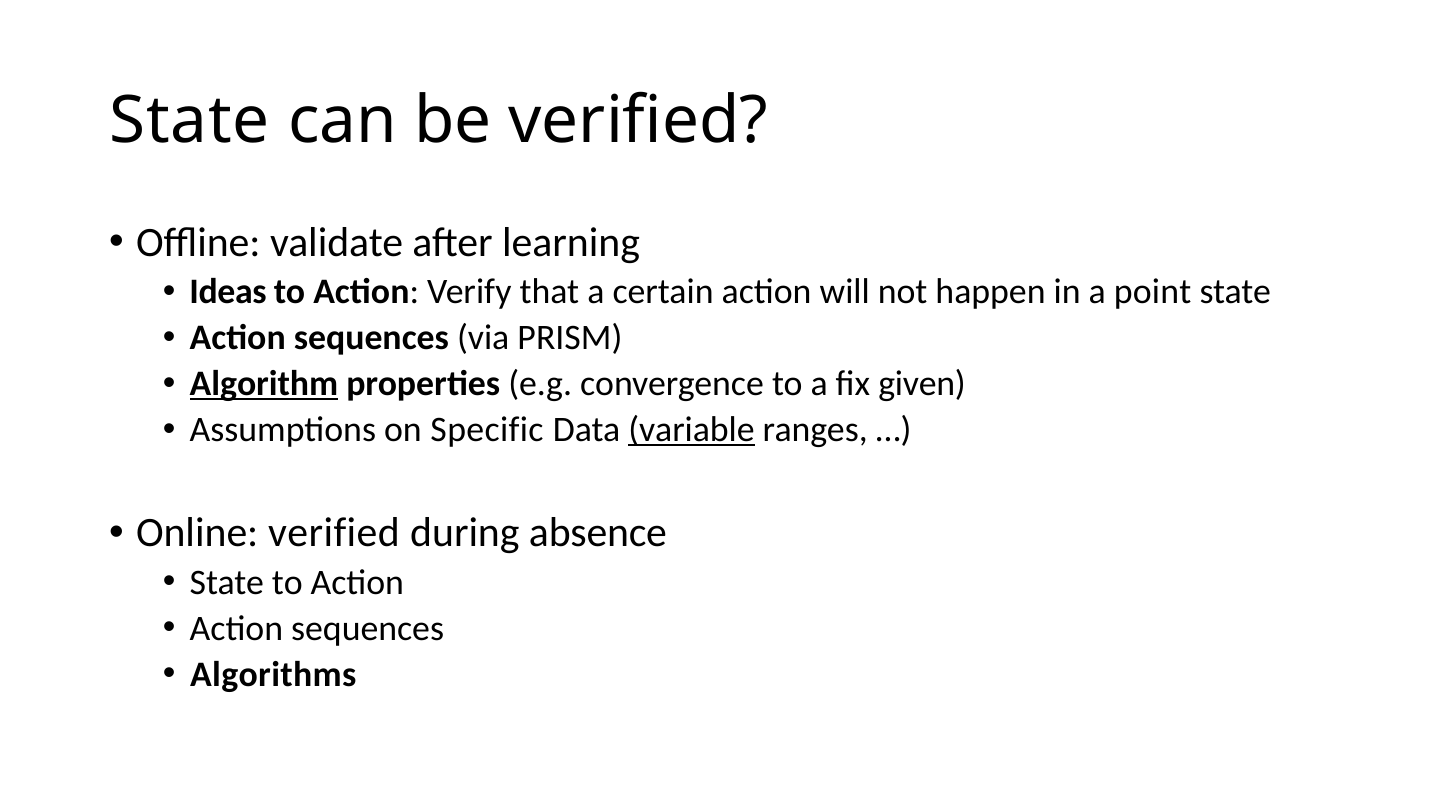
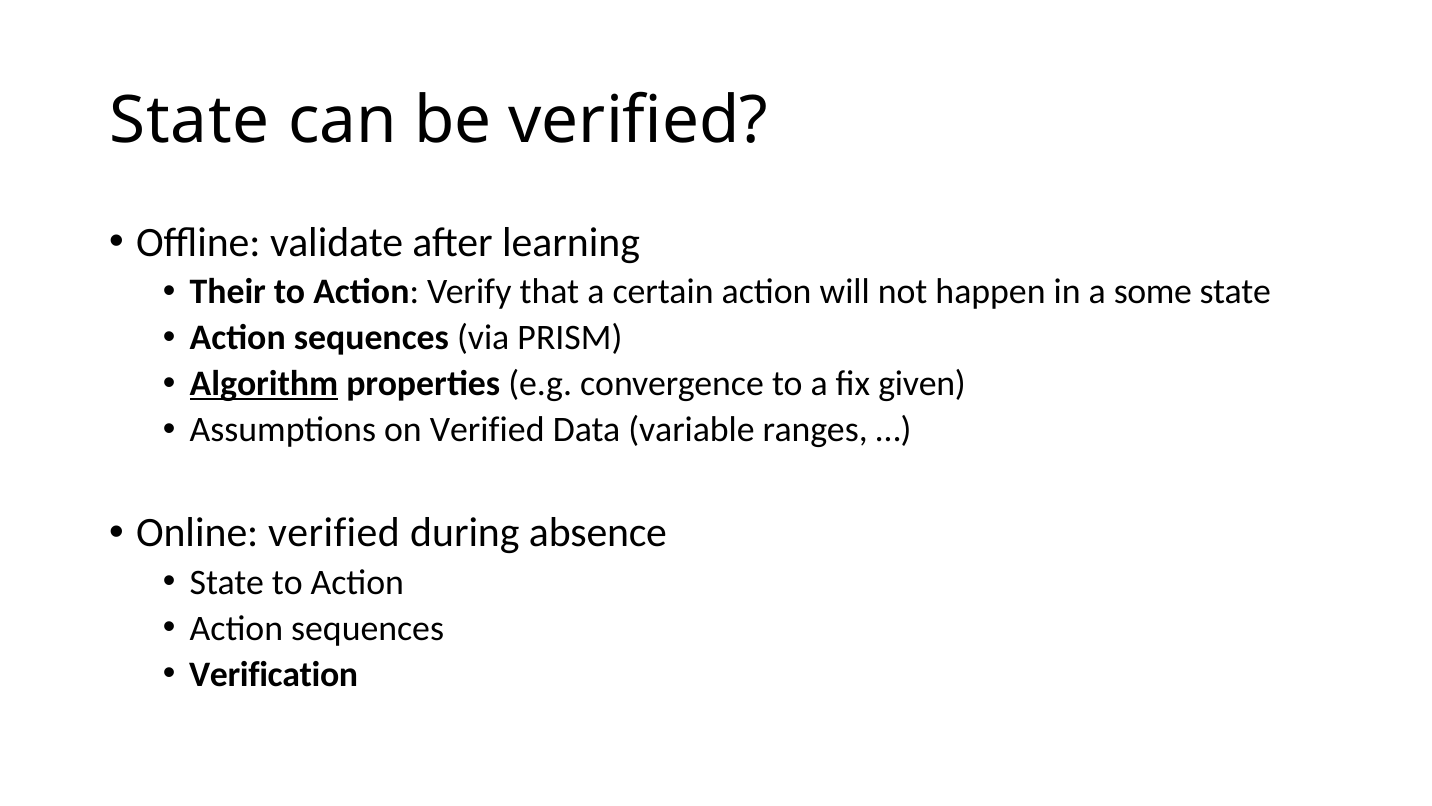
Ideas: Ideas -> Their
point: point -> some
on Specific: Specific -> Verified
variable underline: present -> none
Algorithms: Algorithms -> Verification
